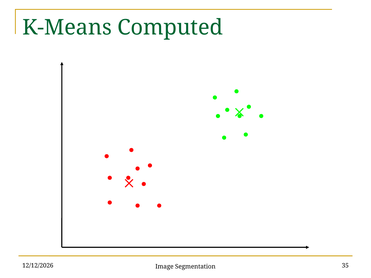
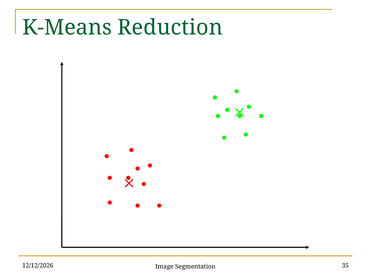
Computed: Computed -> Reduction
